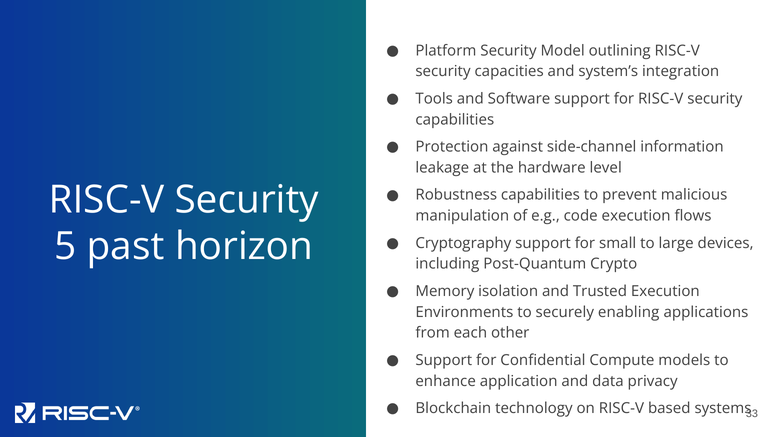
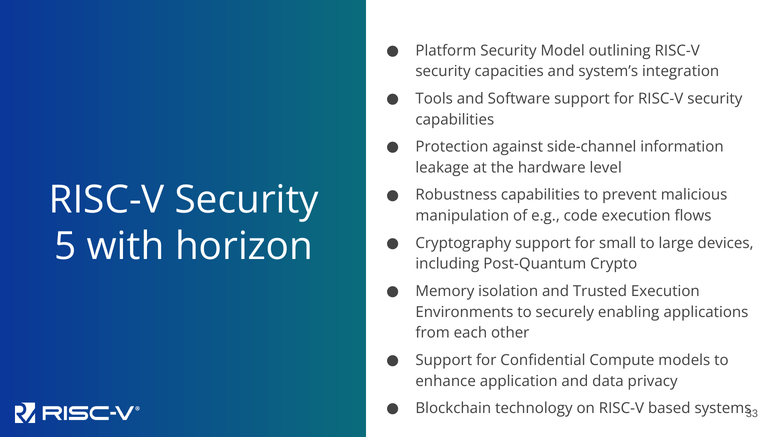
past: past -> with
